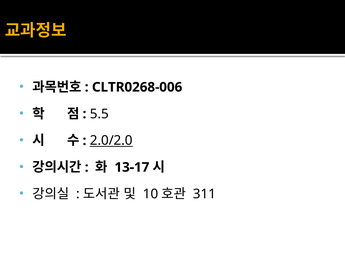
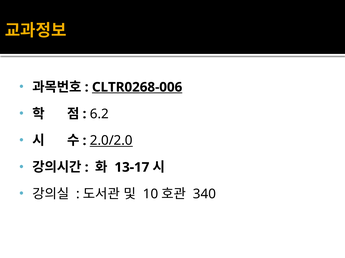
CLTR0268-006 underline: none -> present
5.5: 5.5 -> 6.2
311: 311 -> 340
